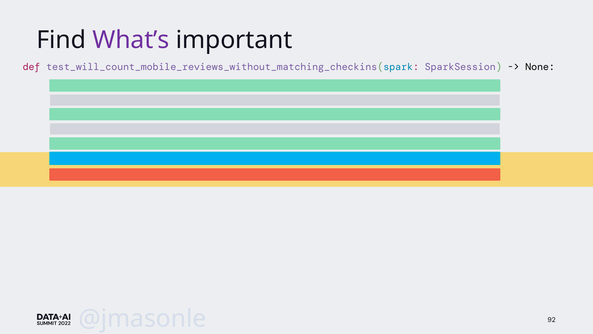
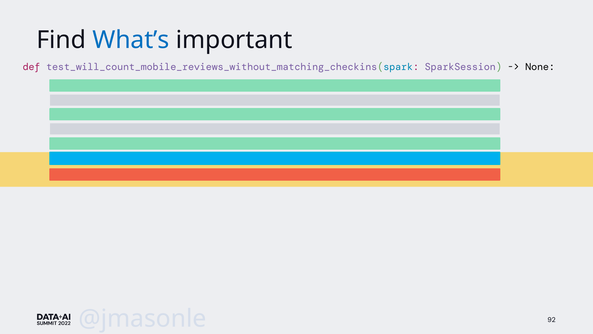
What’s colour: purple -> blue
